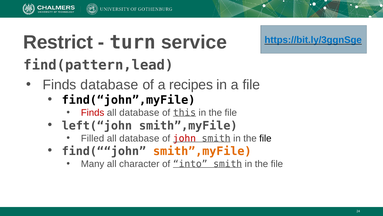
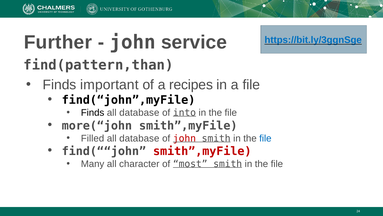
Restrict: Restrict -> Further
turn at (133, 42): turn -> john
find(pattern,lead: find(pattern,lead -> find(pattern,than
Finds database: database -> important
Finds at (93, 112) colour: red -> black
this: this -> into
left(“john: left(“john -> more(“john
file at (265, 138) colour: black -> blue
smith”,myFile at (202, 151) colour: orange -> red
into: into -> most
